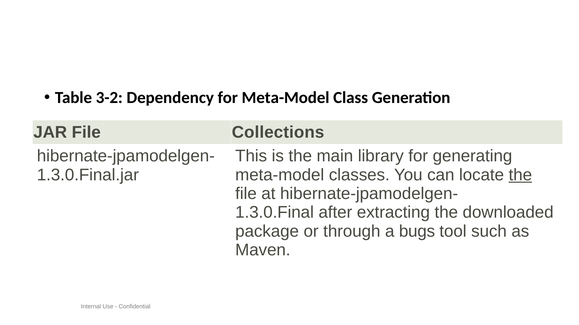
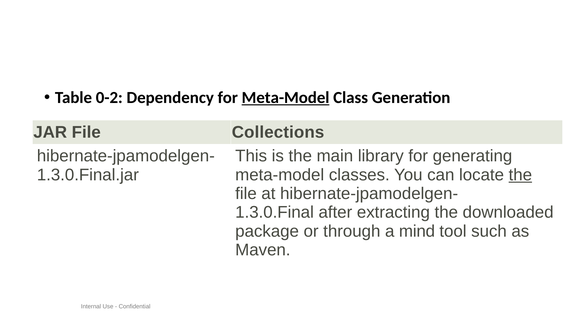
3-2: 3-2 -> 0-2
Meta-Model at (286, 98) underline: none -> present
bugs: bugs -> mind
